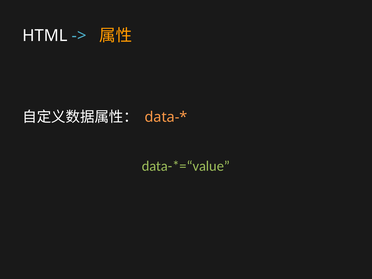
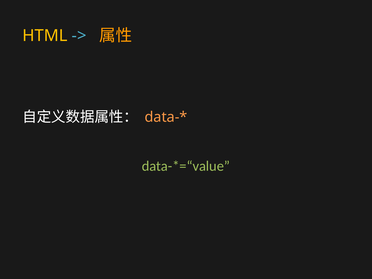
HTML colour: white -> yellow
